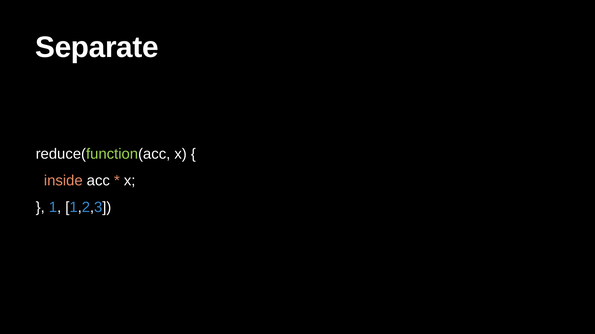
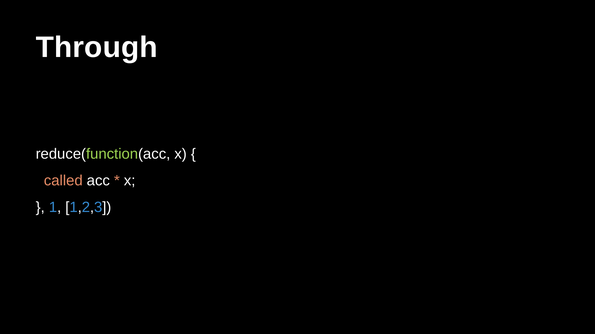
Separate: Separate -> Through
inside: inside -> called
